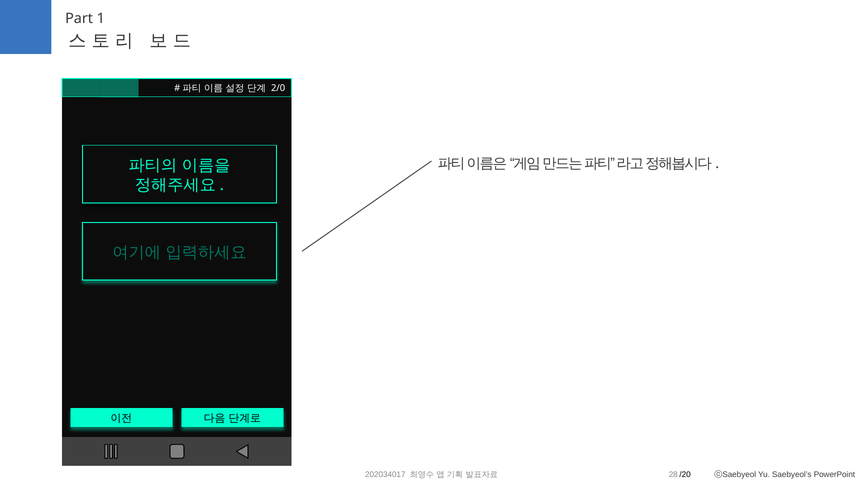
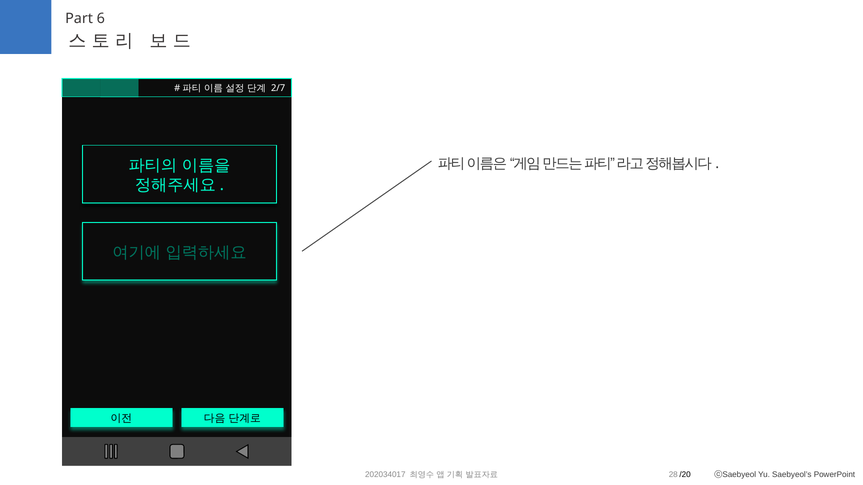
1: 1 -> 6
2/0: 2/0 -> 2/7
